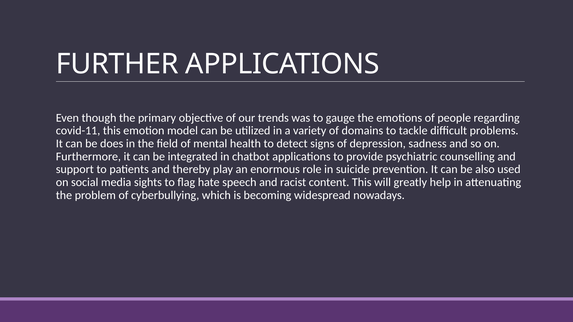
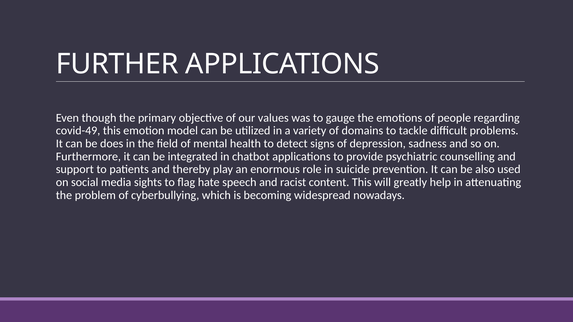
trends: trends -> values
covid-11: covid-11 -> covid-49
